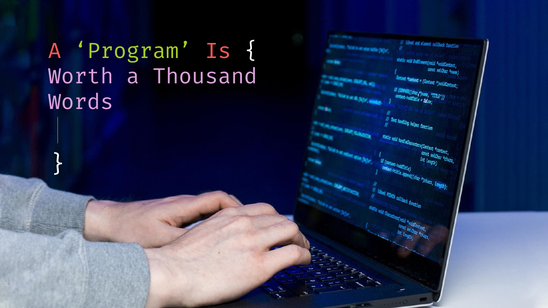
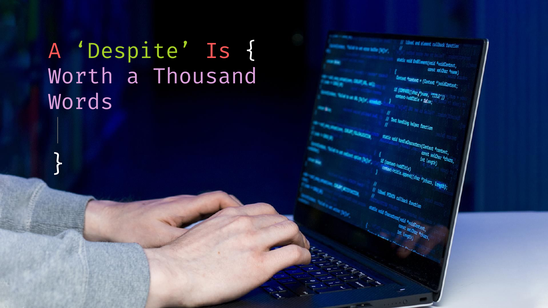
Program: Program -> Despite
